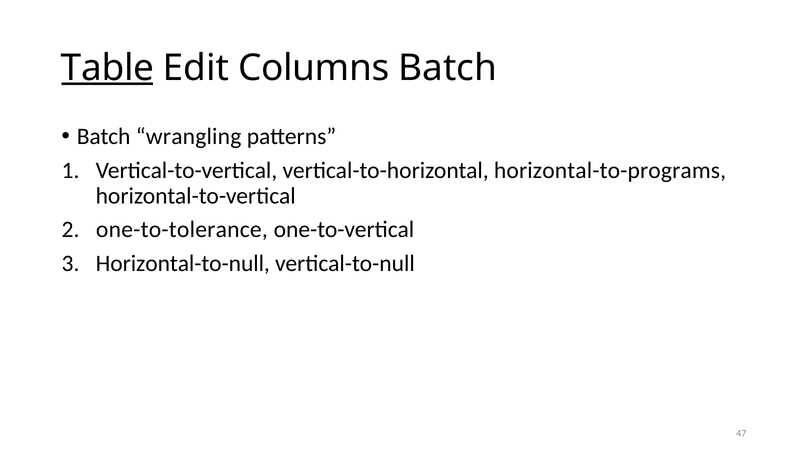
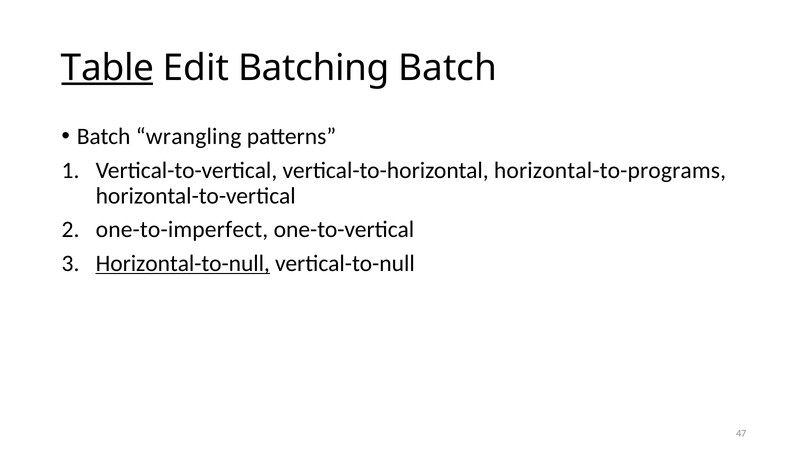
Columns: Columns -> Batching
one-to-tolerance: one-to-tolerance -> one-to-imperfect
Horizontal-to-null underline: none -> present
